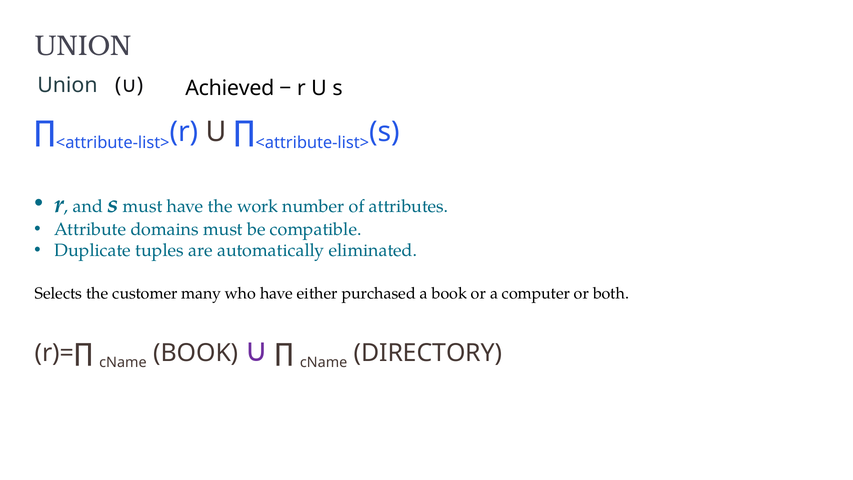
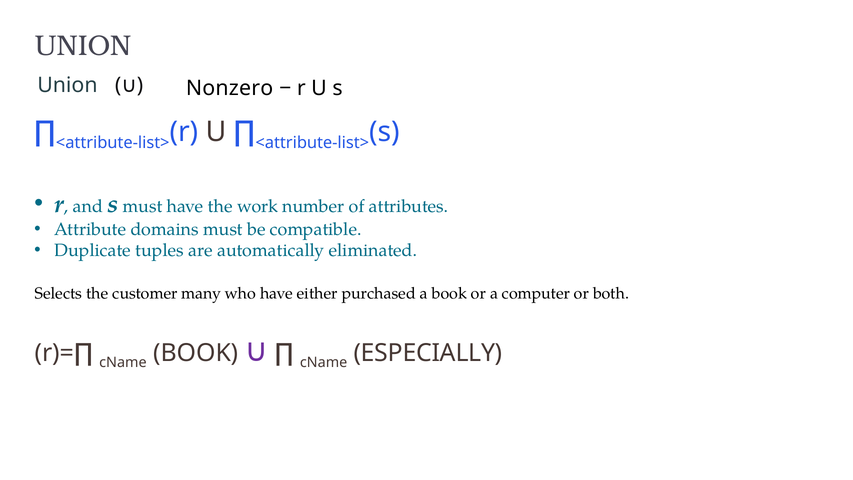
Achieved: Achieved -> Nonzero
DIRECTORY: DIRECTORY -> ESPECIALLY
